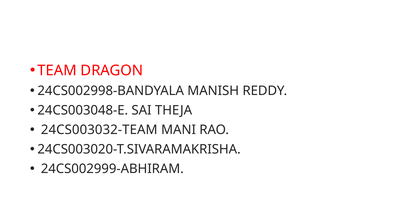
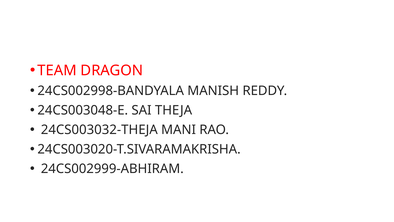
24CS003032-TEAM: 24CS003032-TEAM -> 24CS003032-THEJA
